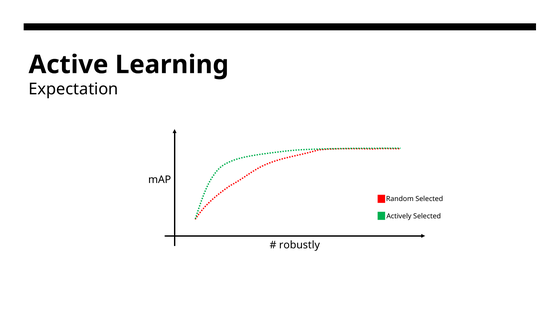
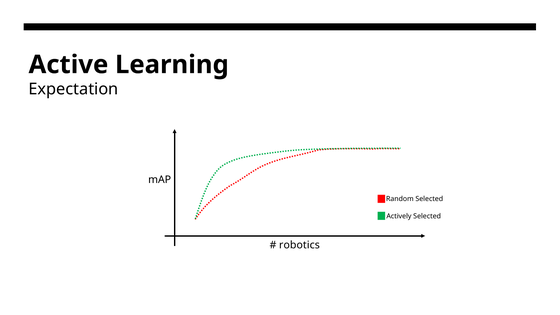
robustly: robustly -> robotics
